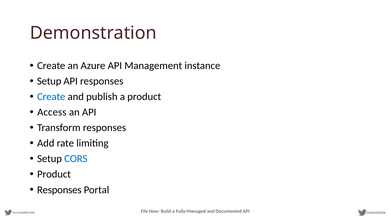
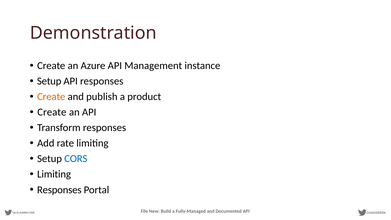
Create at (51, 97) colour: blue -> orange
Access at (52, 112): Access -> Create
Product at (54, 174): Product -> Limiting
